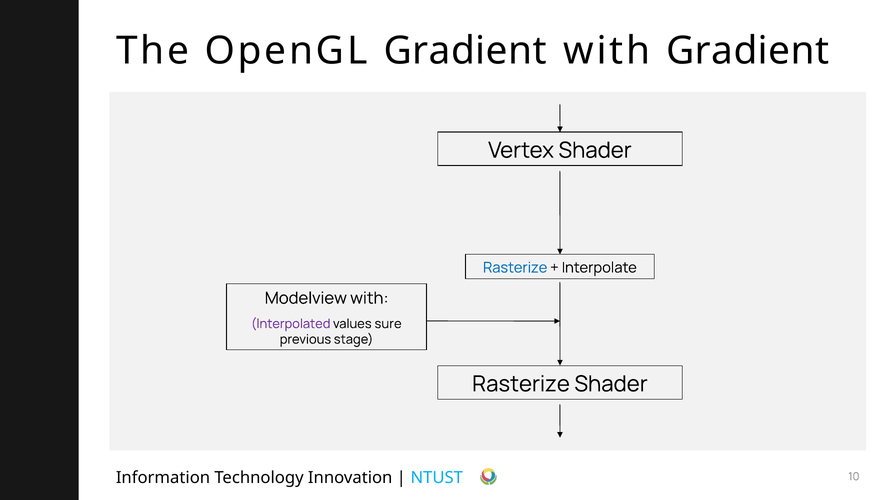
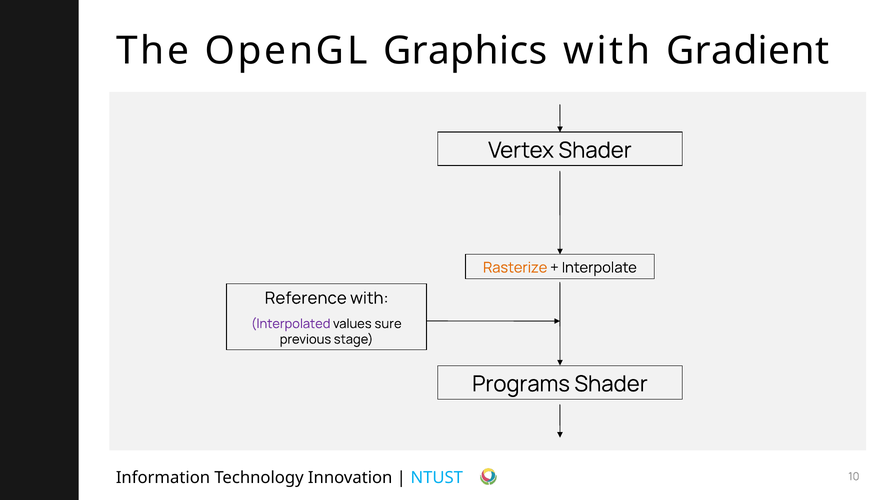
OpenGL Gradient: Gradient -> Graphics
Rasterize at (515, 268) colour: blue -> orange
Modelview: Modelview -> Reference
Rasterize at (521, 384): Rasterize -> Programs
